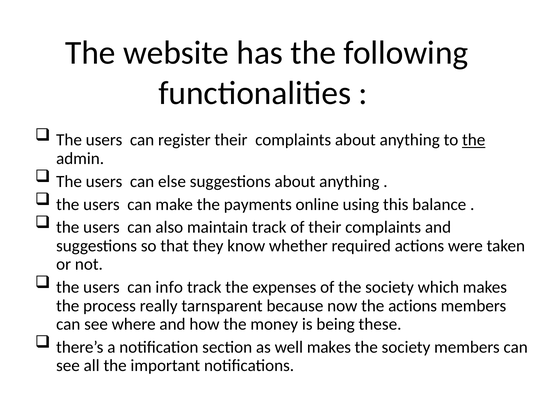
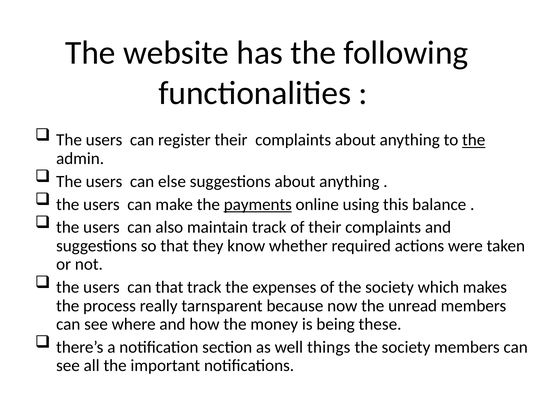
payments underline: none -> present
can info: info -> that
the actions: actions -> unread
well makes: makes -> things
